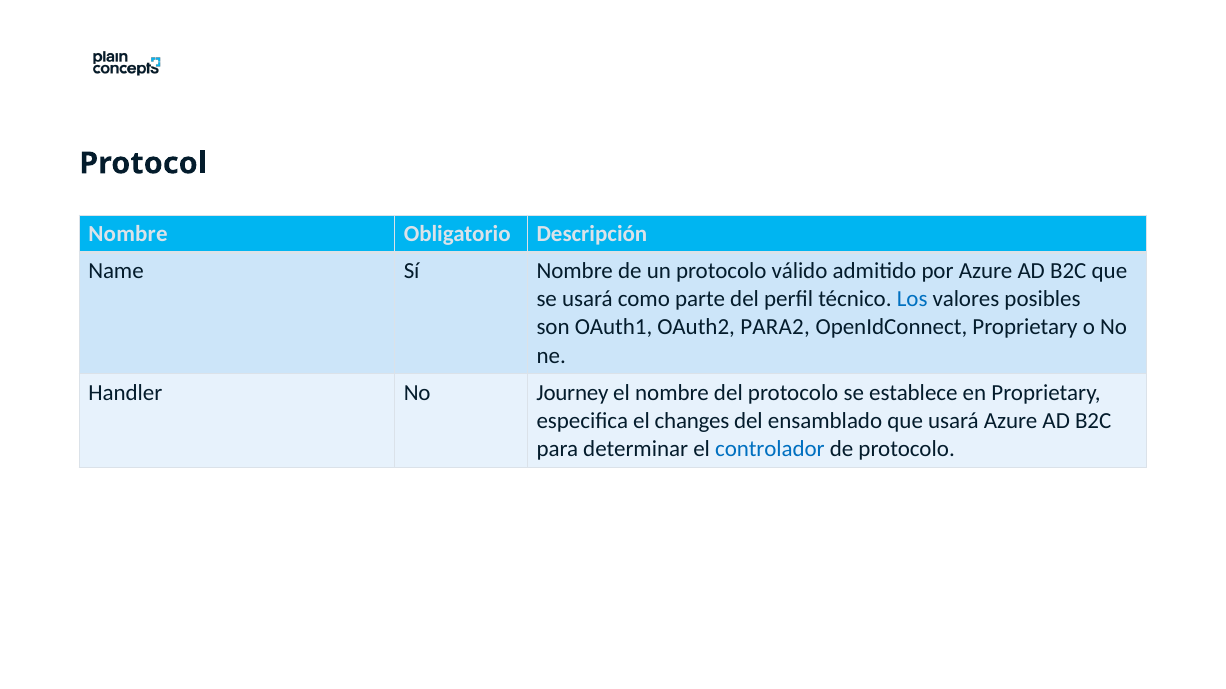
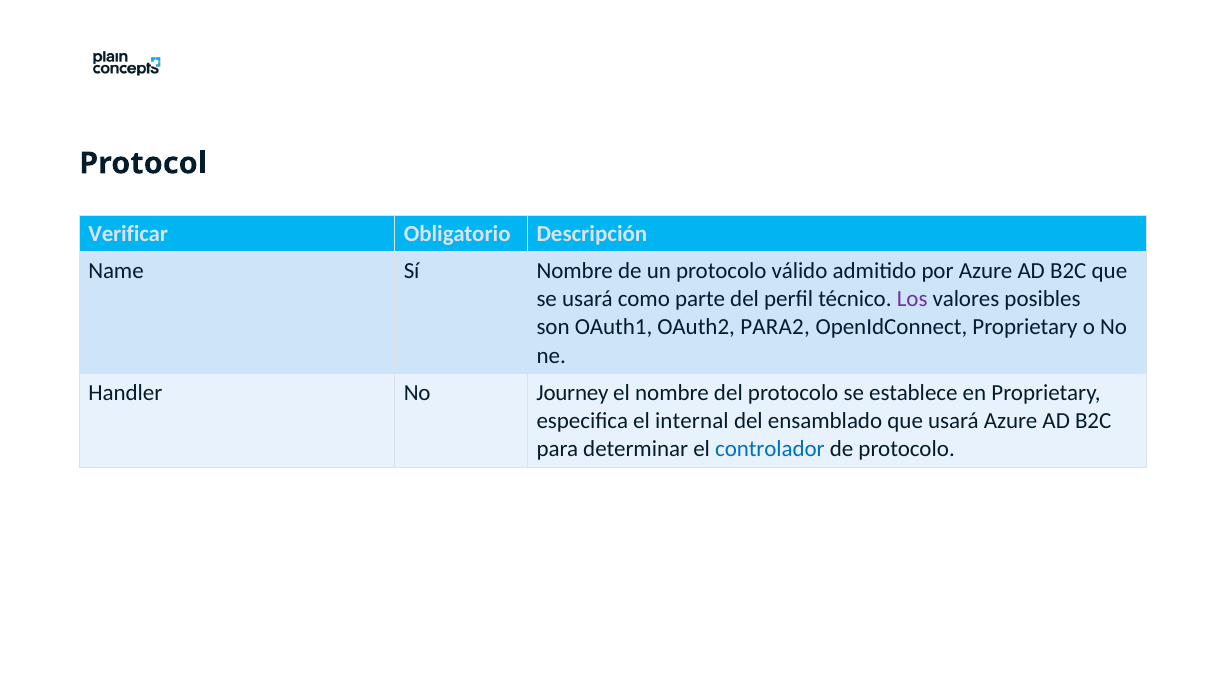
Nombre at (128, 234): Nombre -> Verificar
Los colour: blue -> purple
changes: changes -> internal
